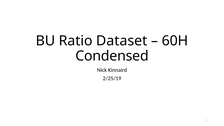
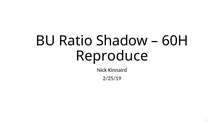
Dataset: Dataset -> Shadow
Condensed: Condensed -> Reproduce
